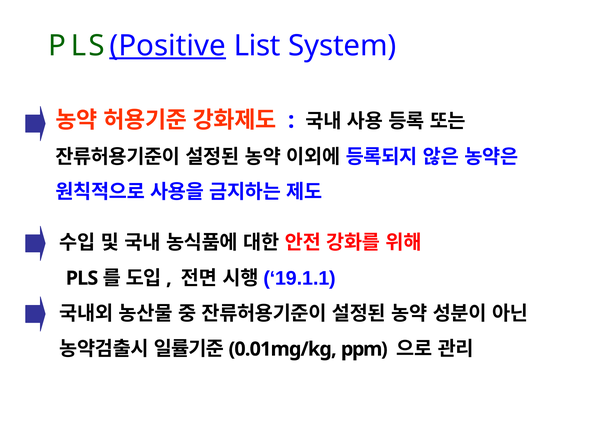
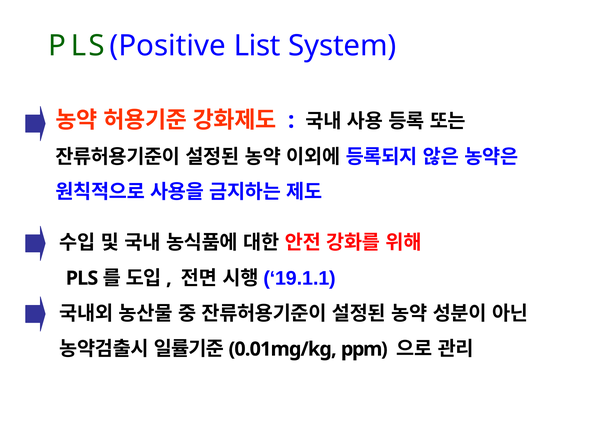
Positive underline: present -> none
